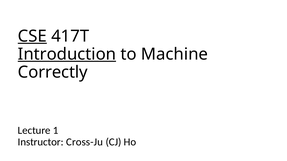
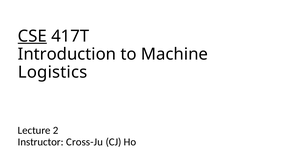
Introduction underline: present -> none
Correctly: Correctly -> Logistics
1: 1 -> 2
